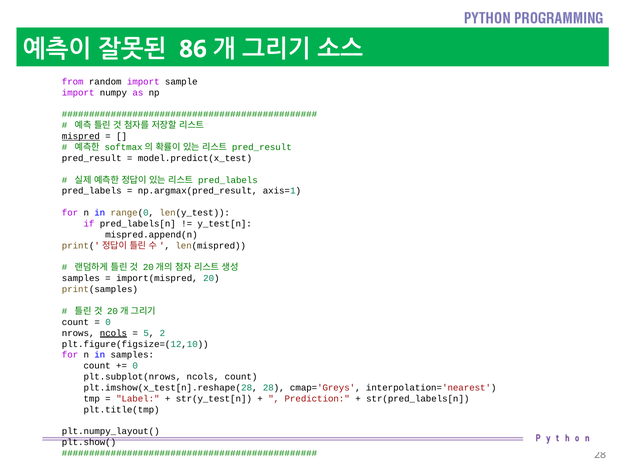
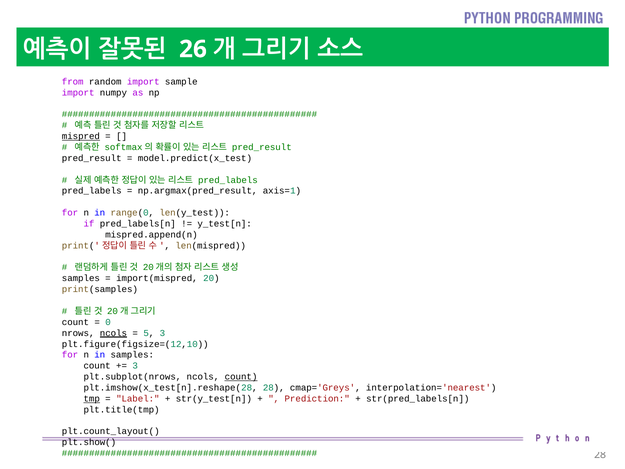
86: 86 -> 26
5 2: 2 -> 3
0 at (135, 366): 0 -> 3
count at (241, 377) underline: none -> present
tmp underline: none -> present
plt.numpy_layout(: plt.numpy_layout( -> plt.count_layout(
